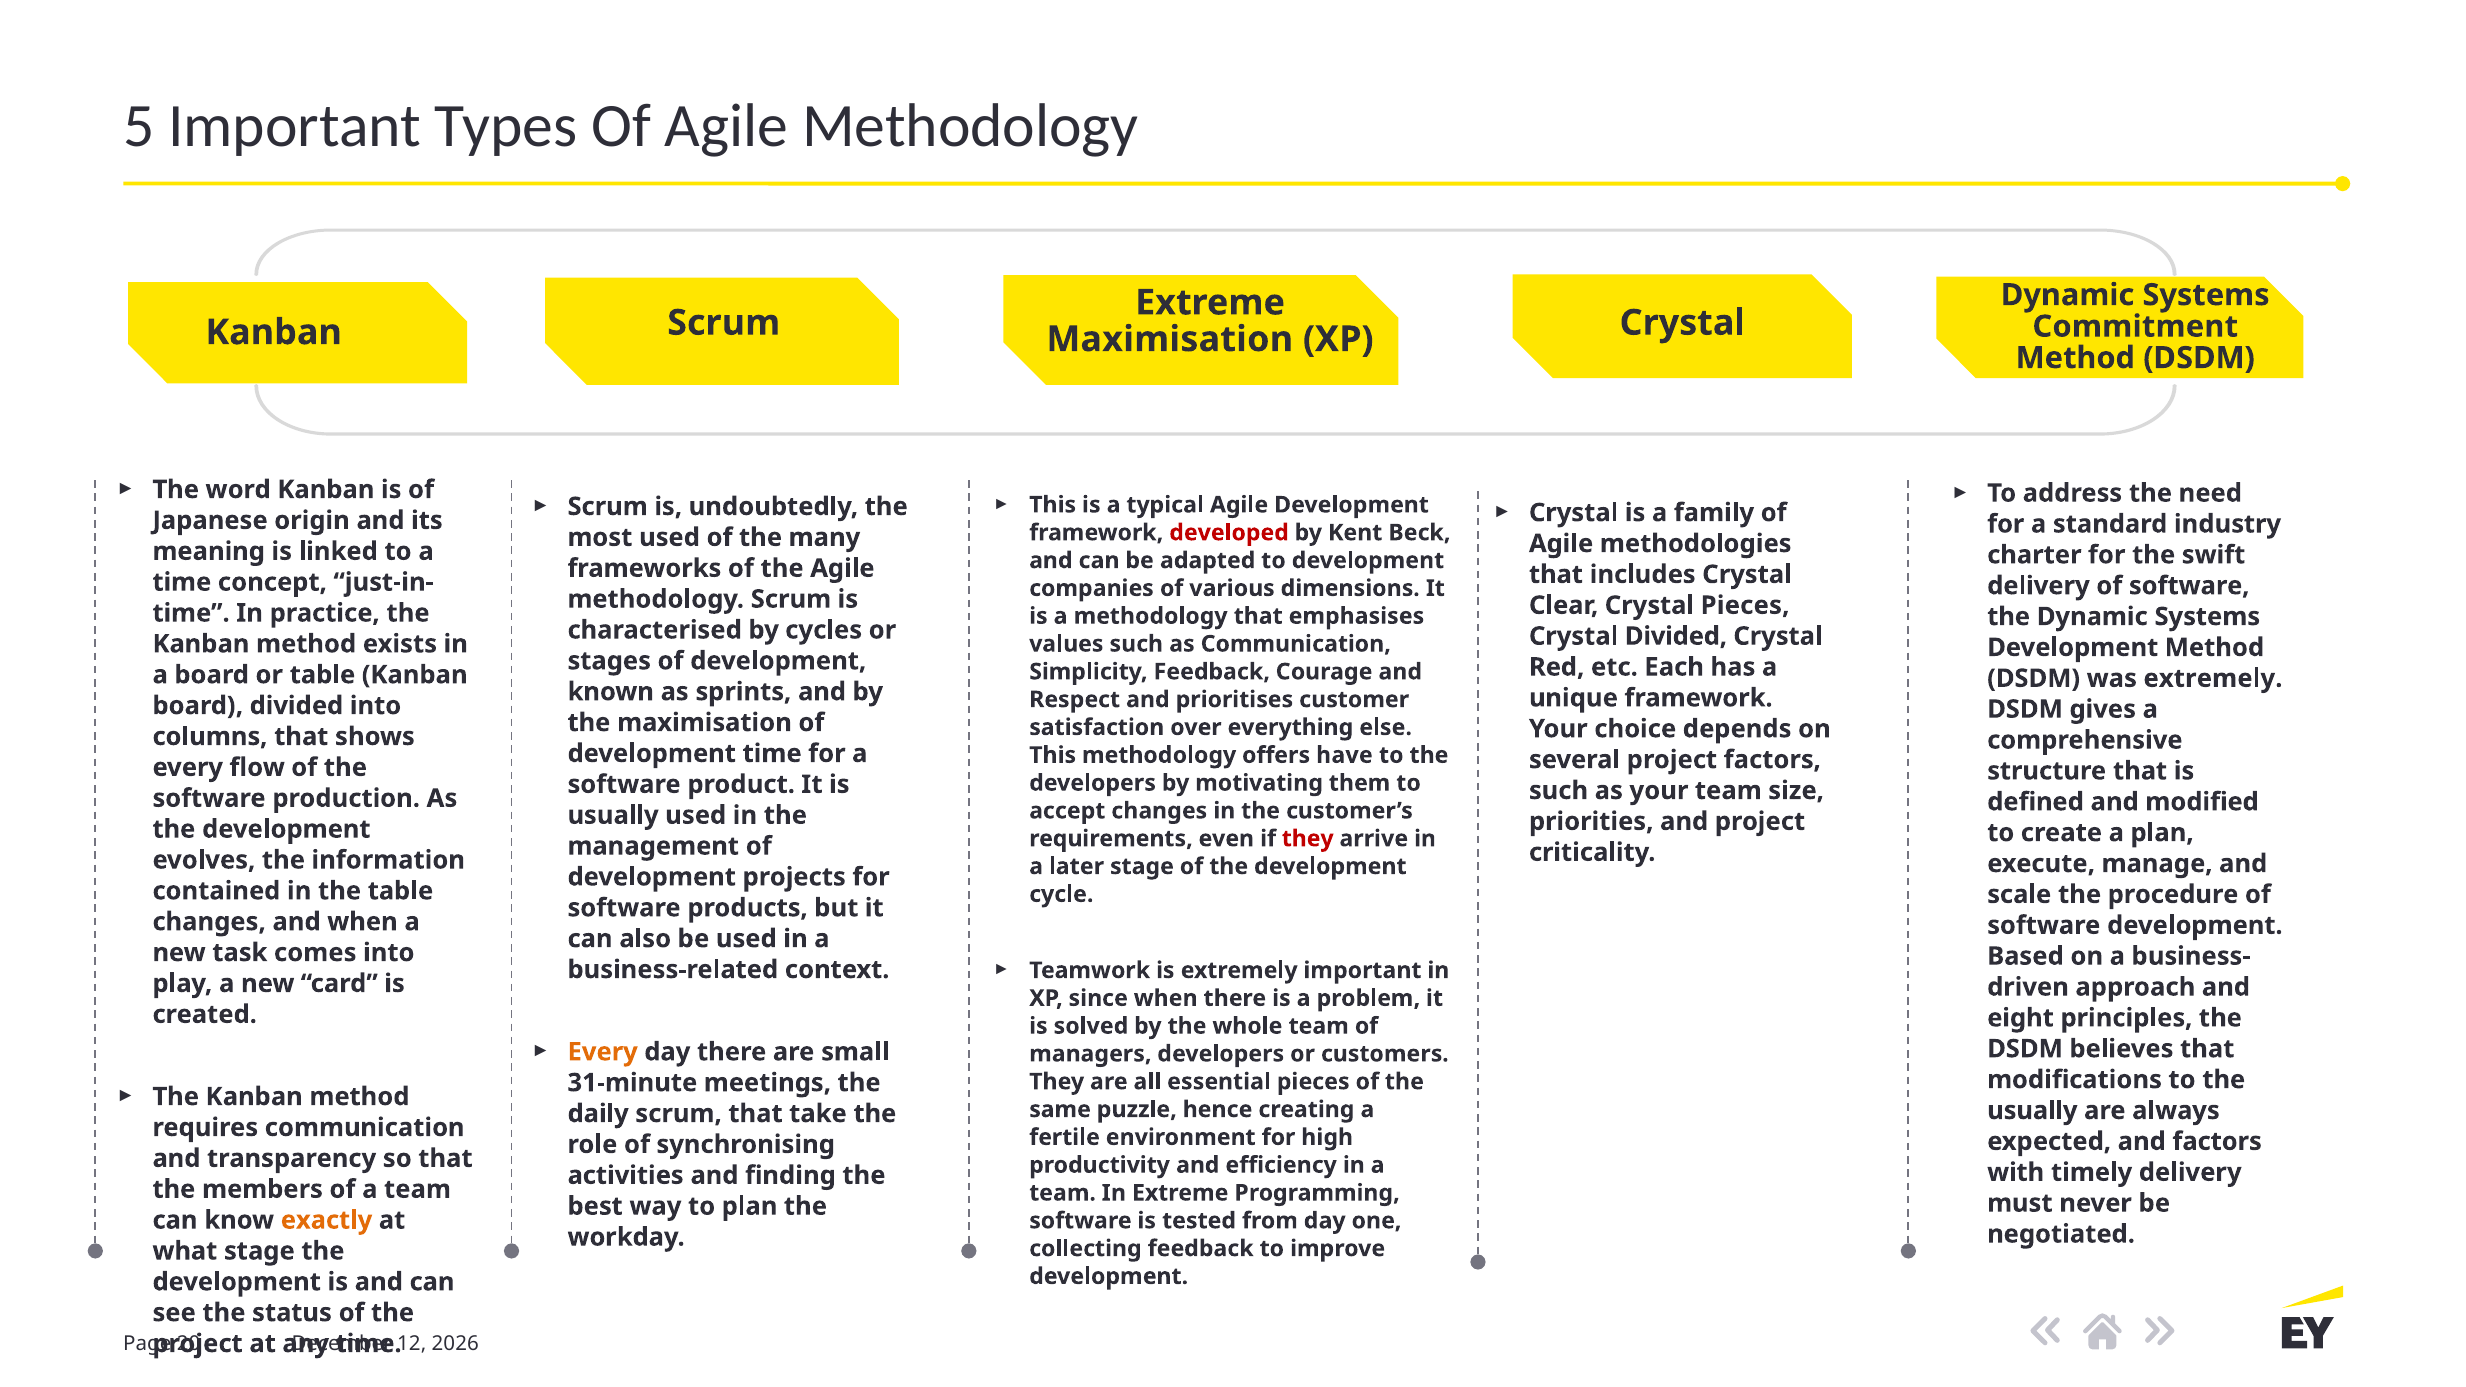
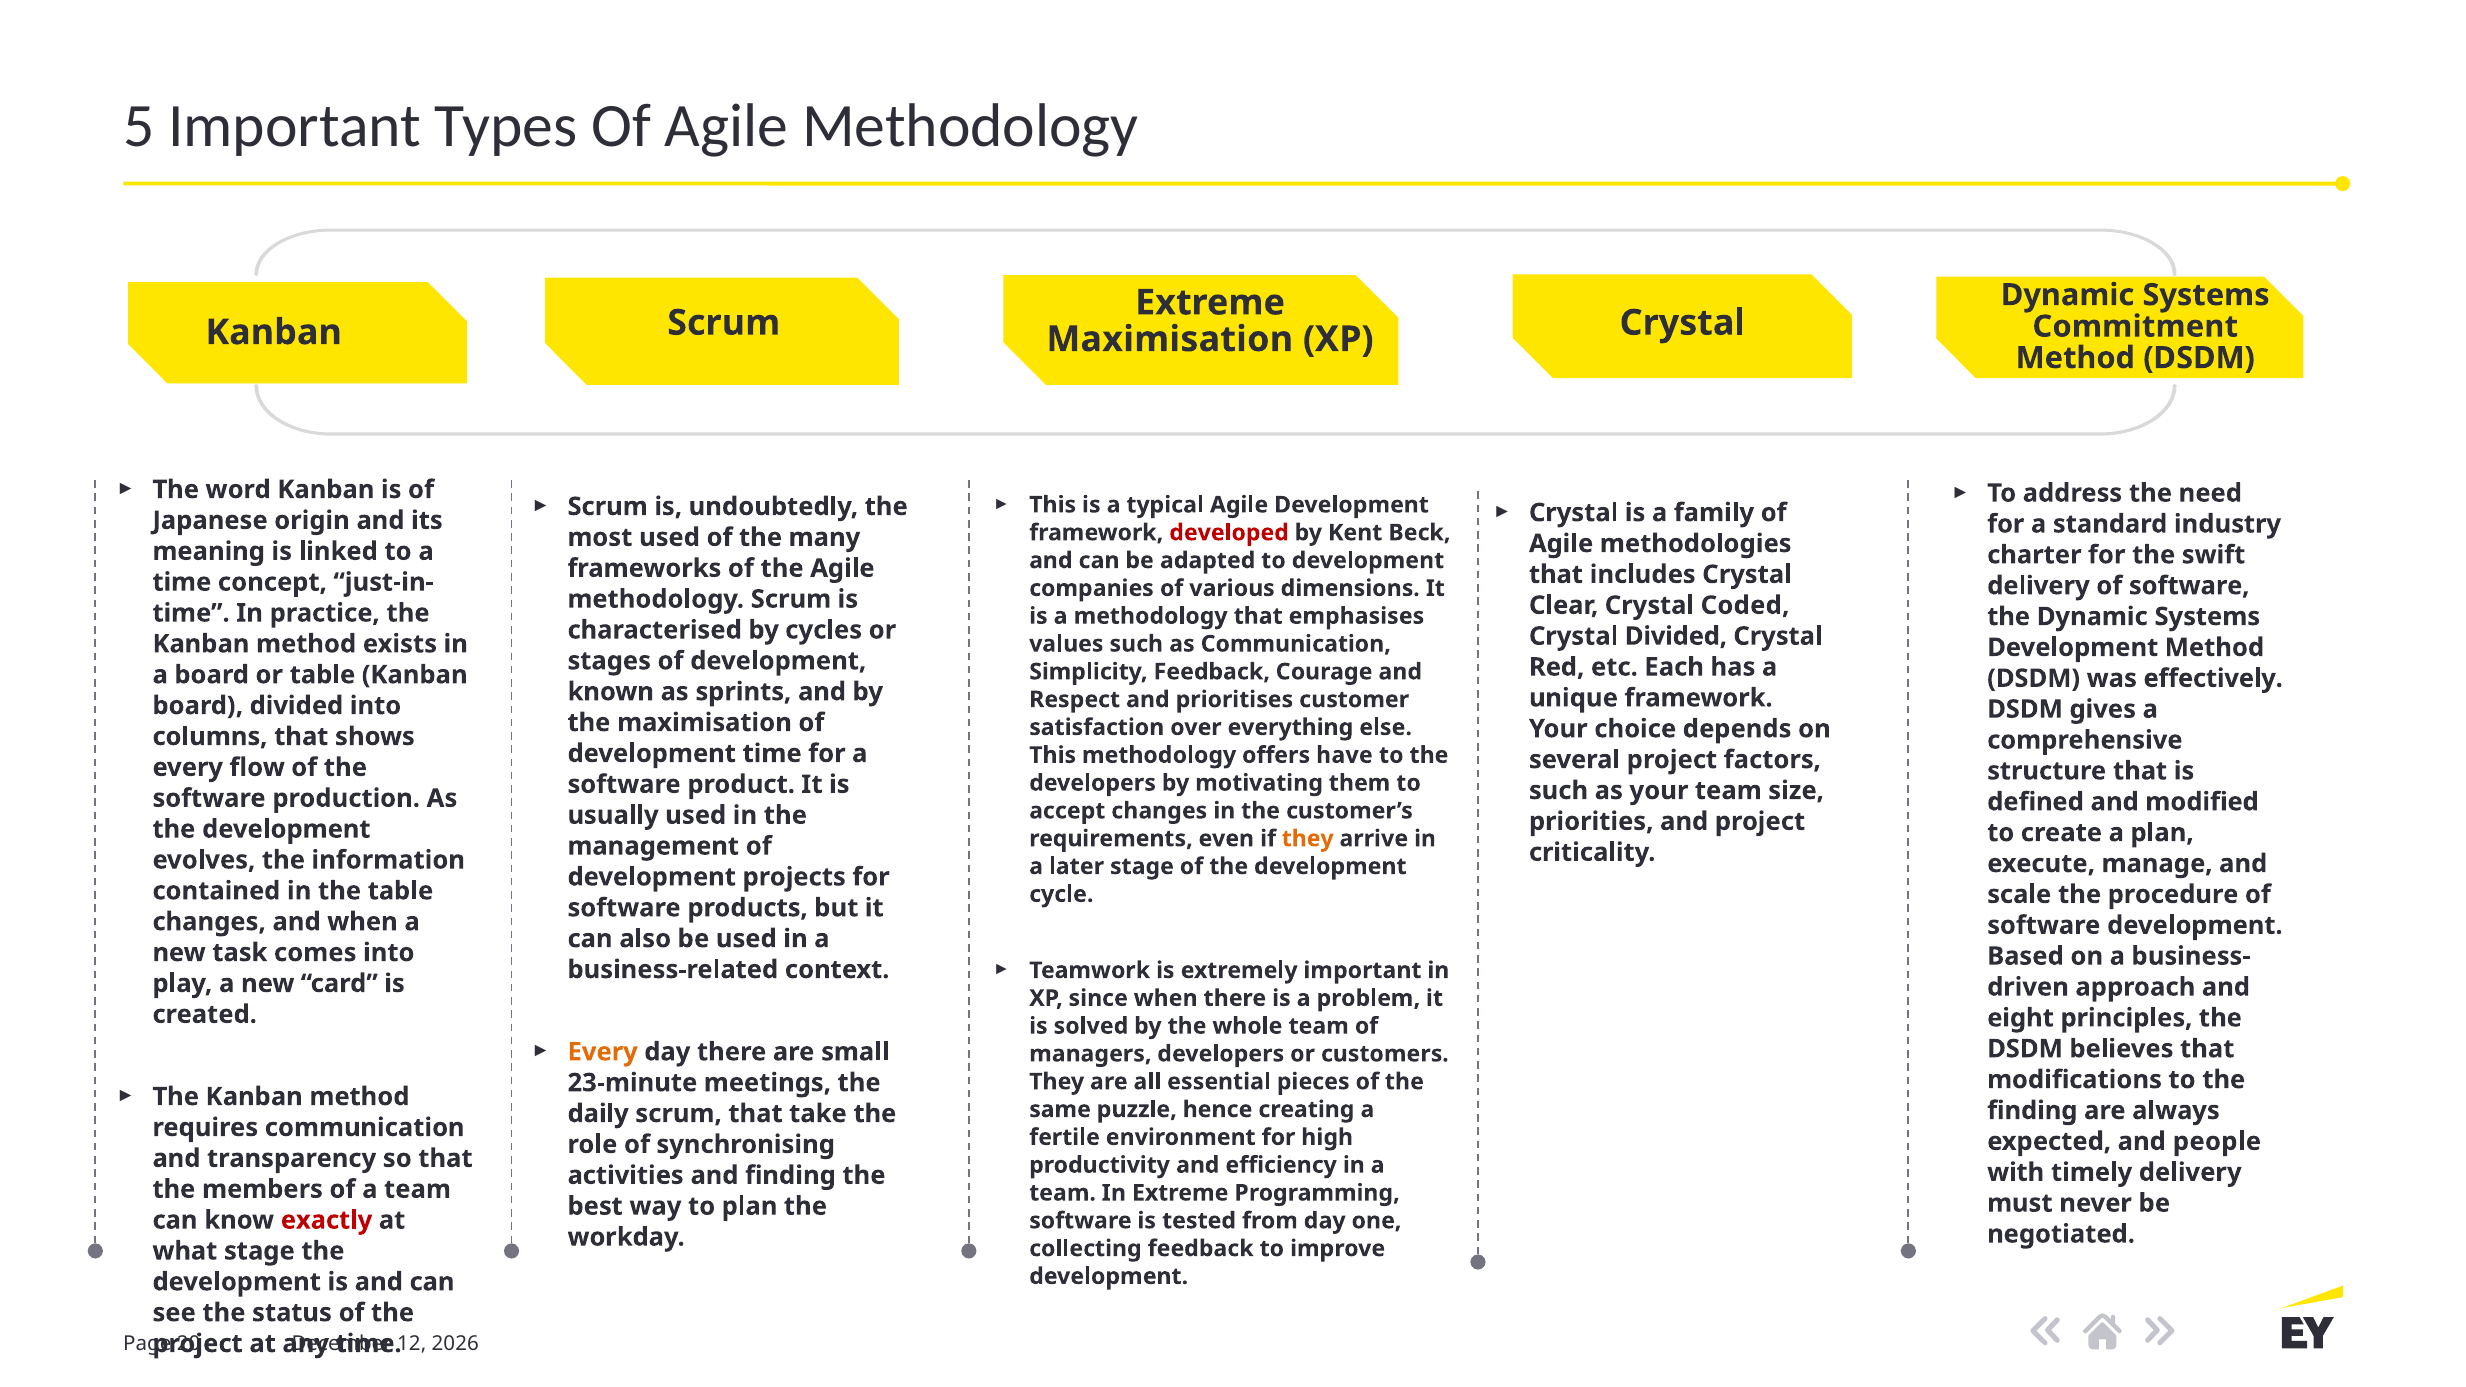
Crystal Pieces: Pieces -> Coded
was extremely: extremely -> effectively
they at (1308, 839) colour: red -> orange
31-minute: 31-minute -> 23-minute
usually at (2032, 1111): usually -> finding
and factors: factors -> people
exactly colour: orange -> red
